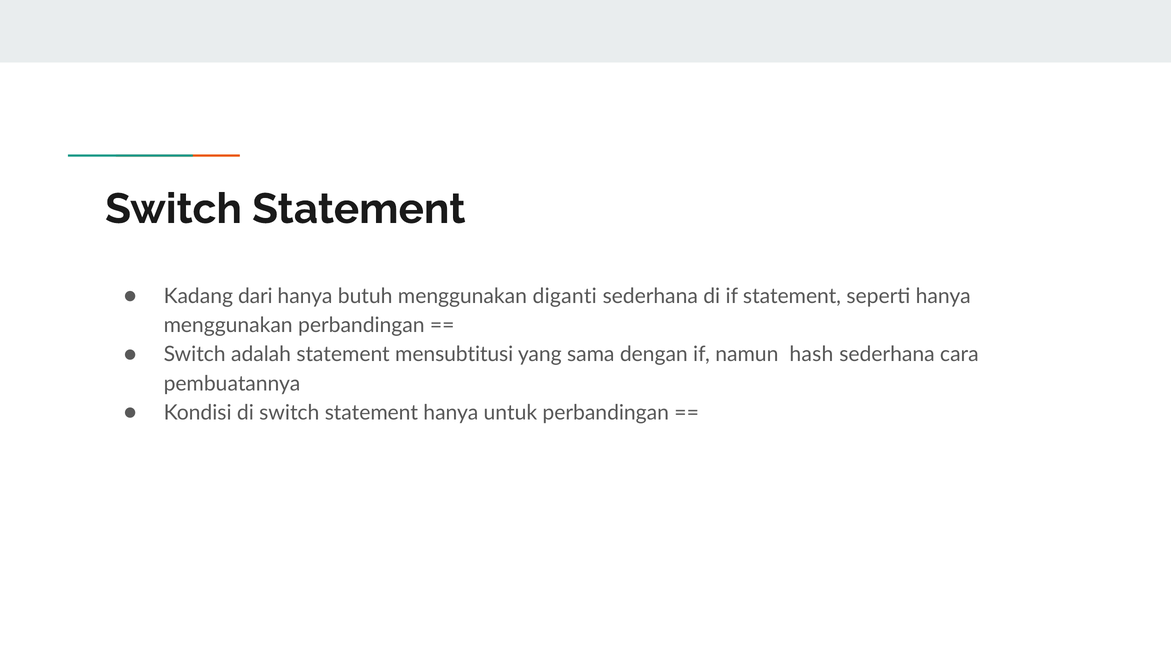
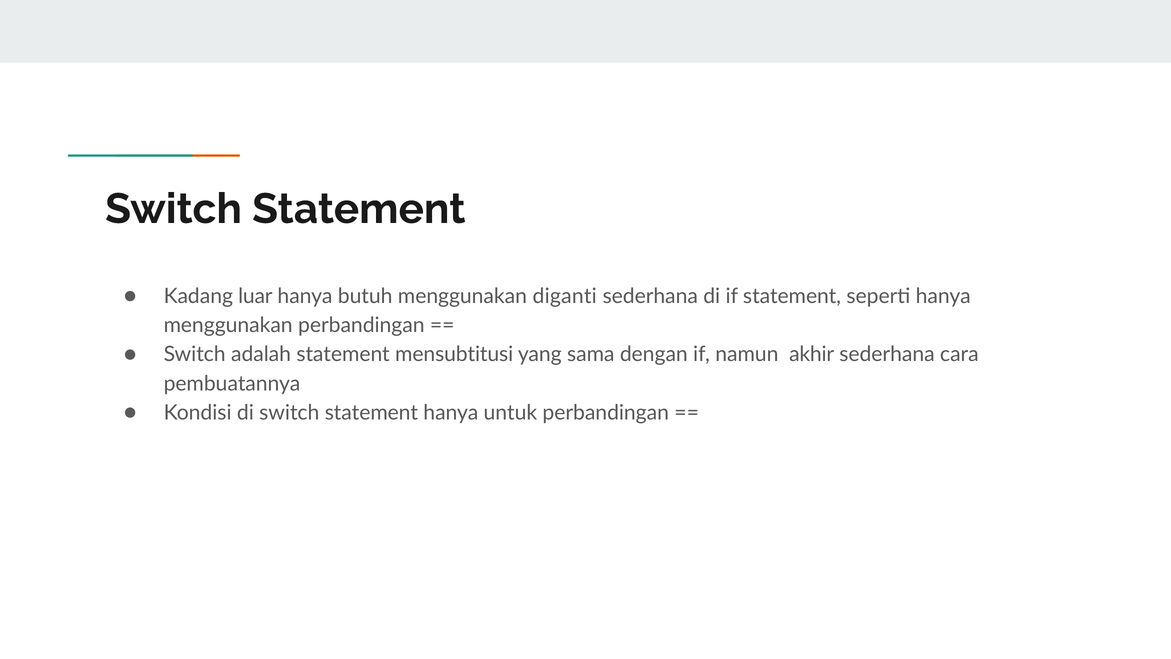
dari: dari -> luar
hash: hash -> akhir
